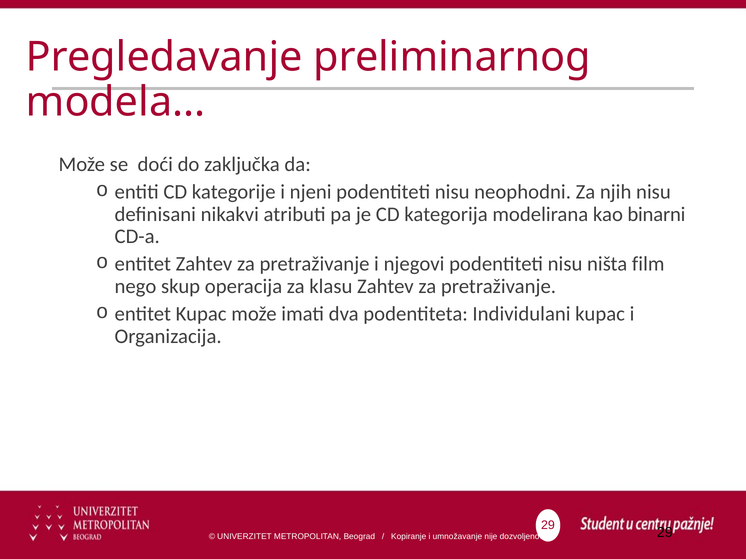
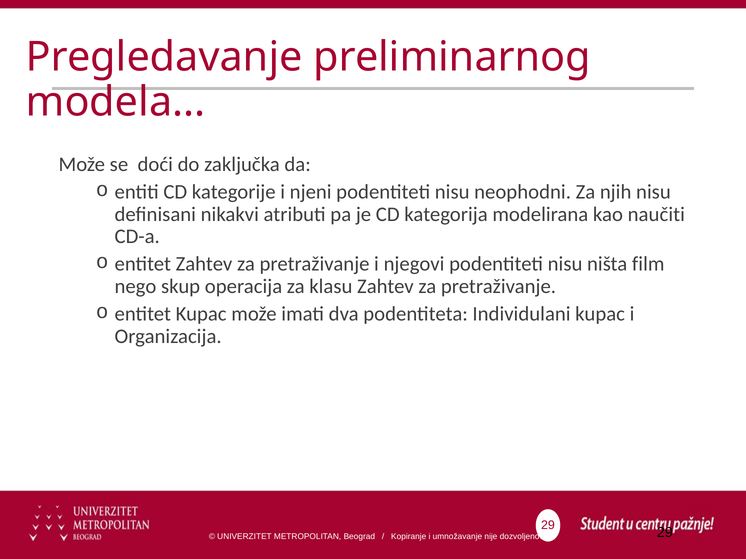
binarni: binarni -> naučiti
